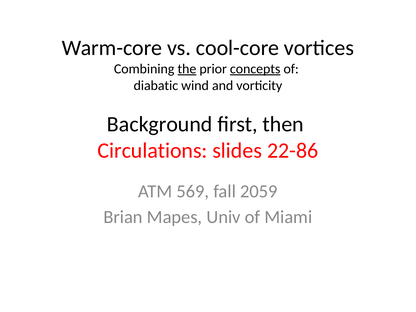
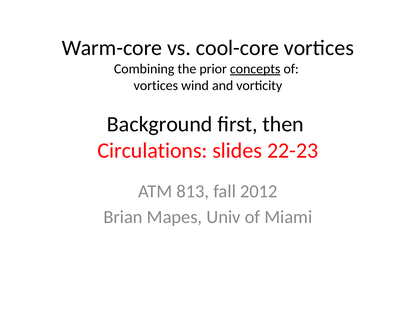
the underline: present -> none
diabatic at (156, 86): diabatic -> vortices
22-86: 22-86 -> 22-23
569: 569 -> 813
2059: 2059 -> 2012
